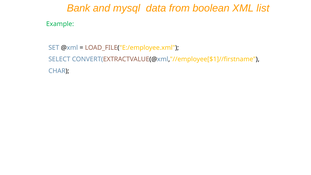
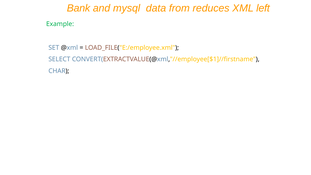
boolean: boolean -> reduces
list: list -> left
